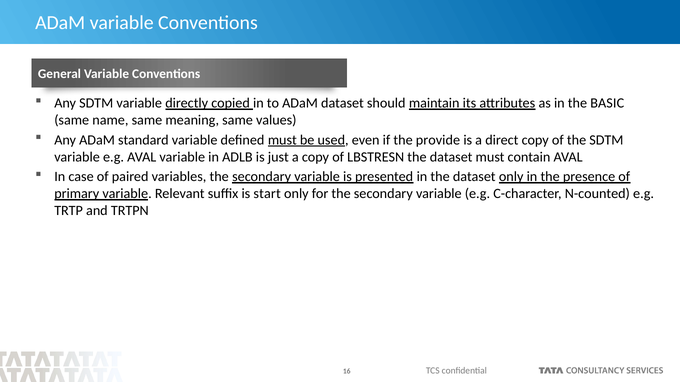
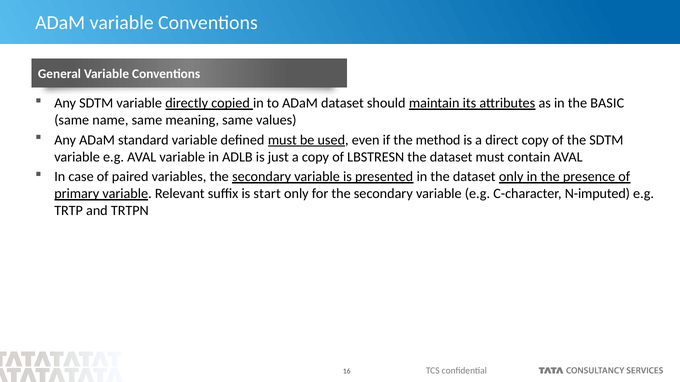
provide: provide -> method
N-counted: N-counted -> N-imputed
